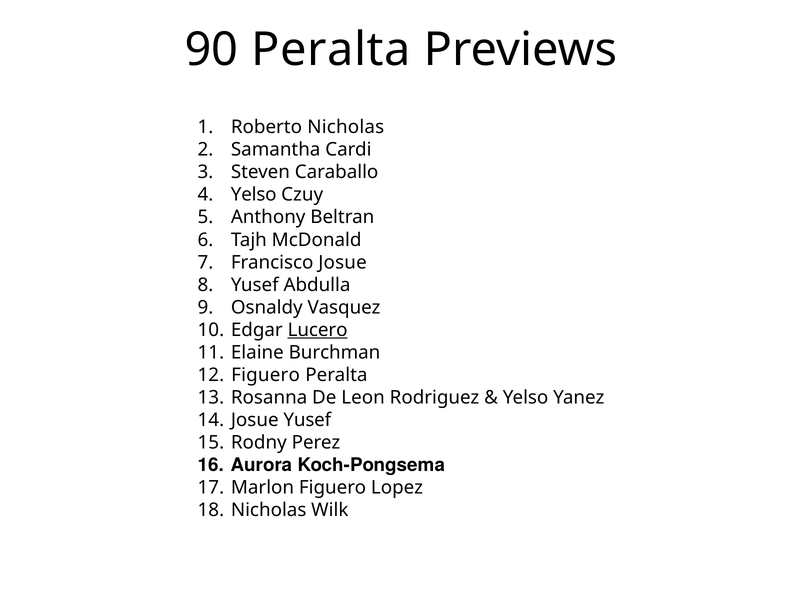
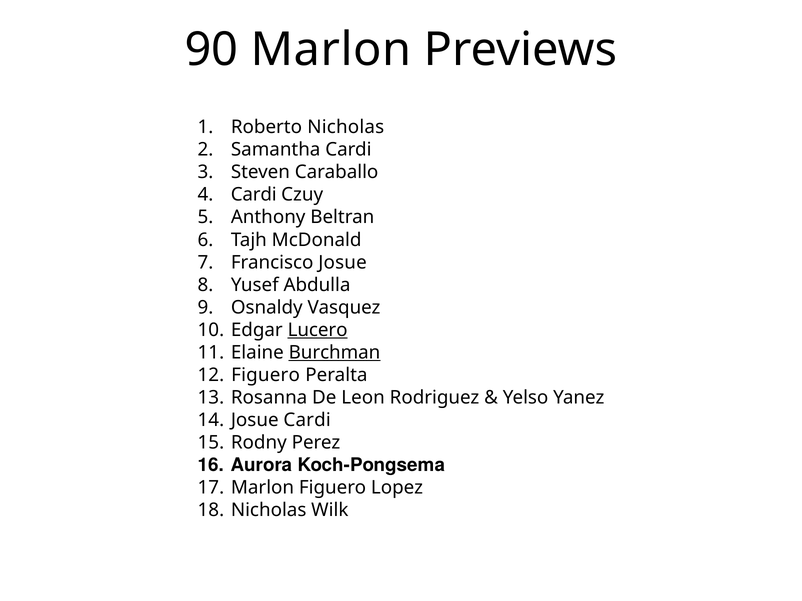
90 Peralta: Peralta -> Marlon
Yelso at (254, 195): Yelso -> Cardi
Burchman underline: none -> present
Josue Yusef: Yusef -> Cardi
